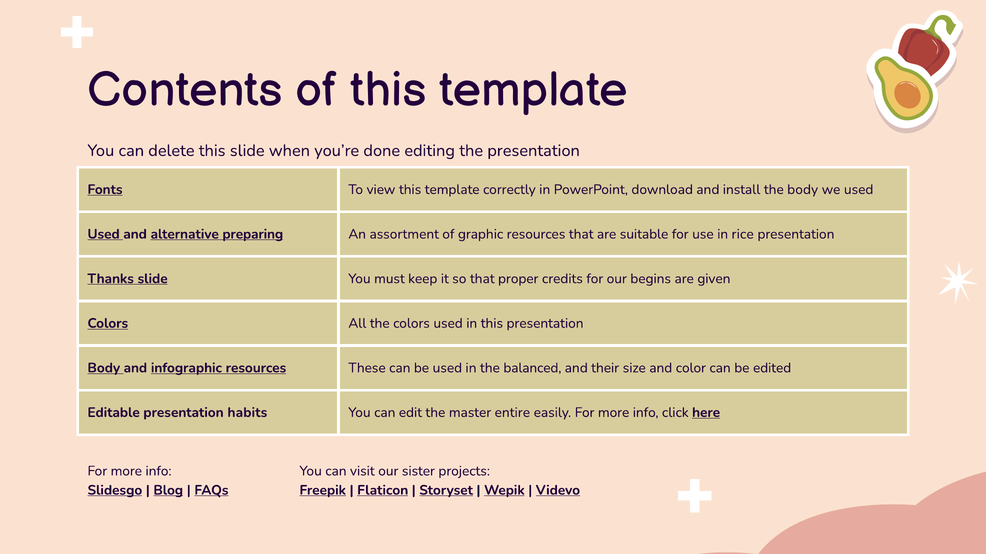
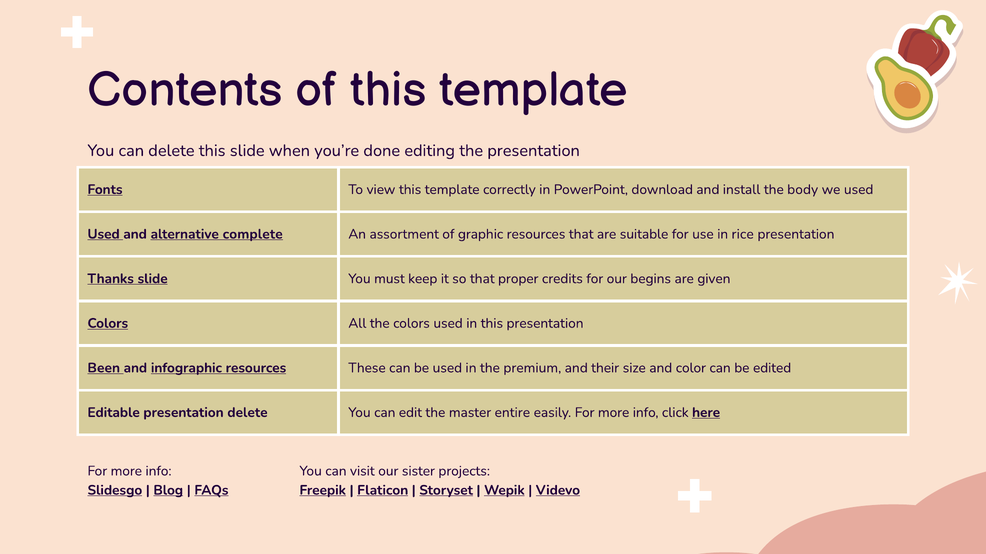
preparing: preparing -> complete
Body at (104, 368): Body -> Been
balanced: balanced -> premium
presentation habits: habits -> delete
